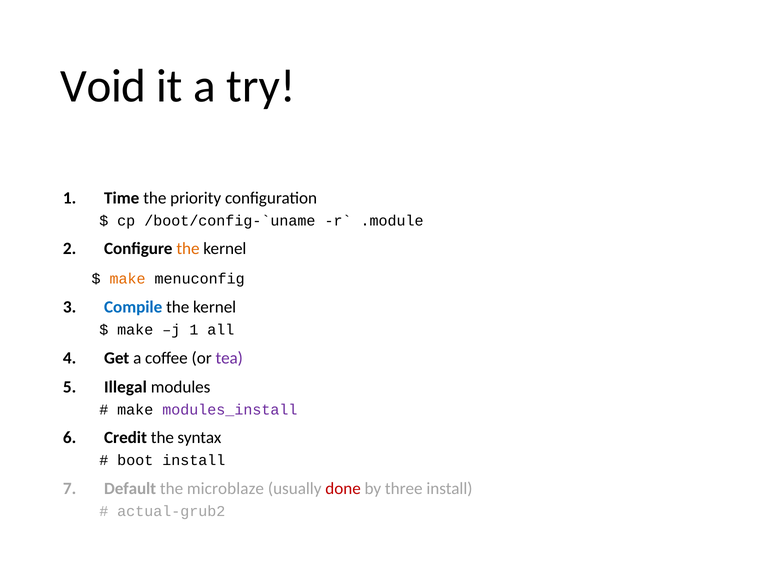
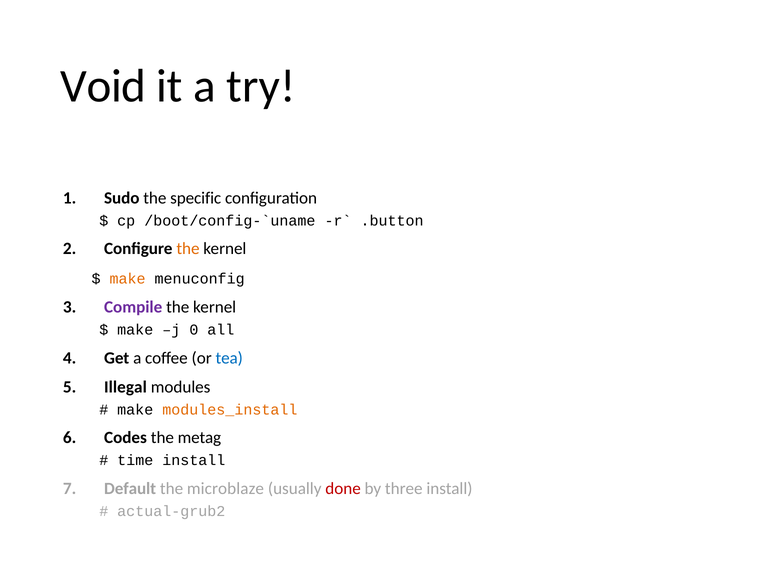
Time: Time -> Sudo
priority: priority -> specific
.module: .module -> .button
Compile colour: blue -> purple
j 1: 1 -> 0
tea colour: purple -> blue
modules_install colour: purple -> orange
Credit: Credit -> Codes
syntax: syntax -> metag
boot: boot -> time
